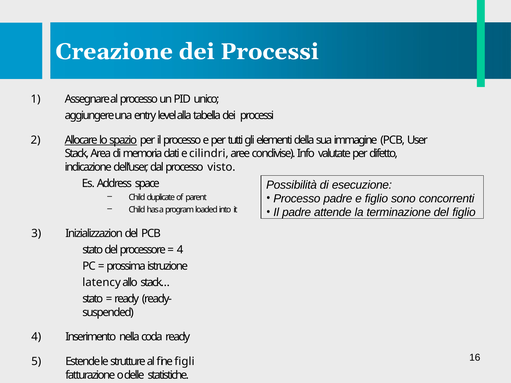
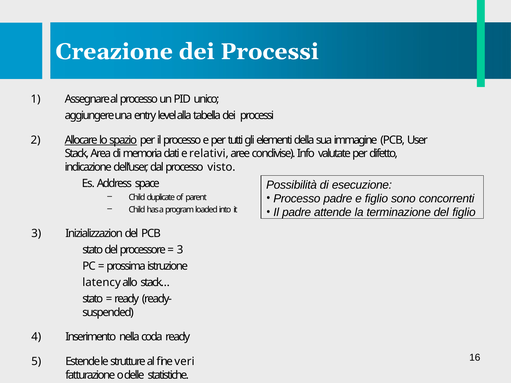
cilindri: cilindri -> relativi
4 at (180, 250): 4 -> 3
figli: figli -> veri
